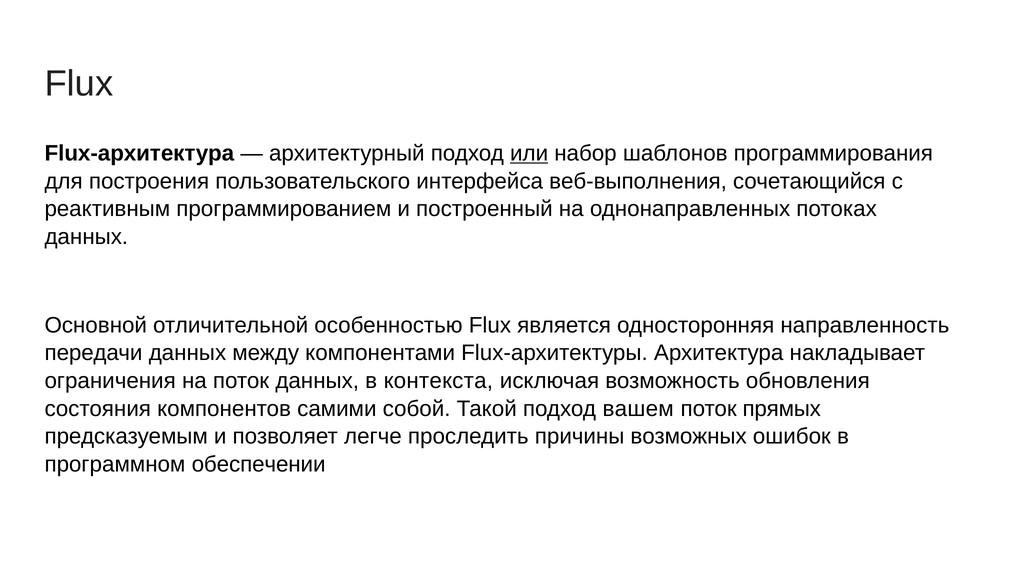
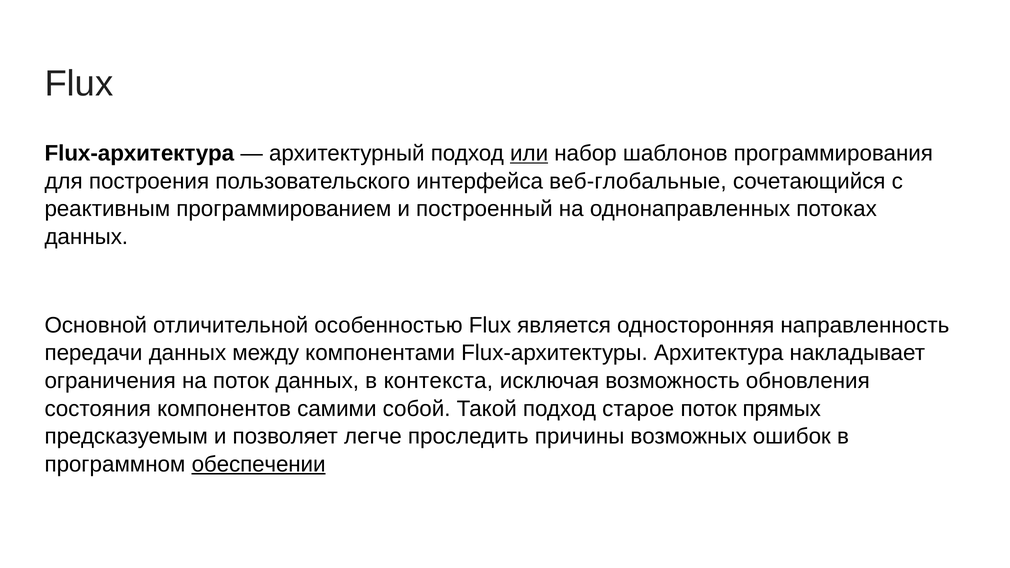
веб-выполнения: веб-выполнения -> веб-глобальные
вашем: вашем -> старое
обеспечении underline: none -> present
